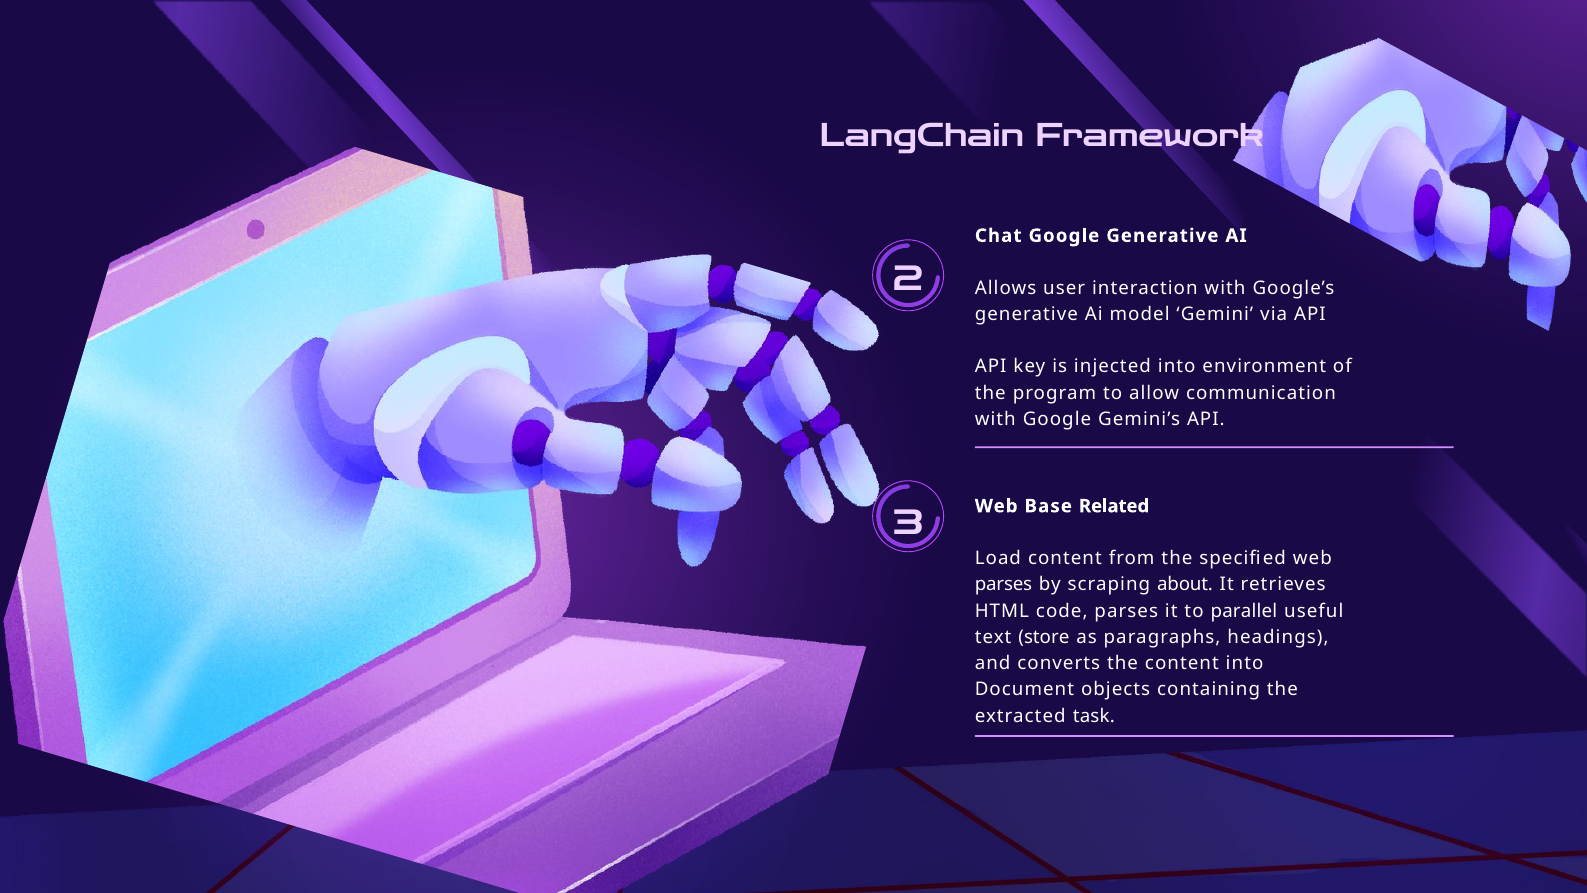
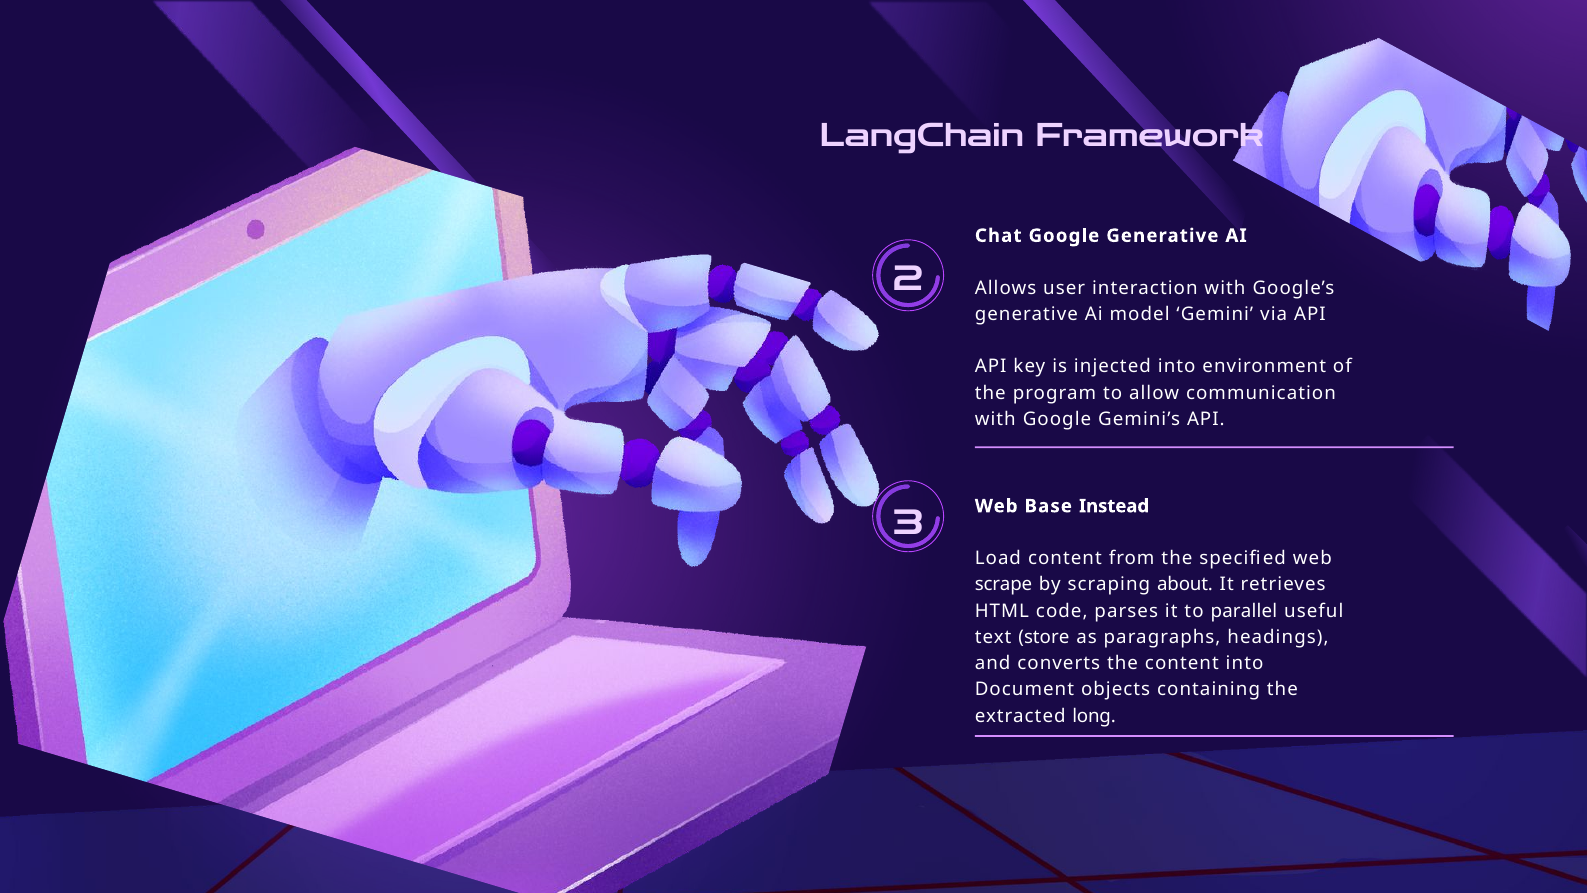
Related: Related -> Instead
parses at (1004, 585): parses -> scrape
task: task -> long
